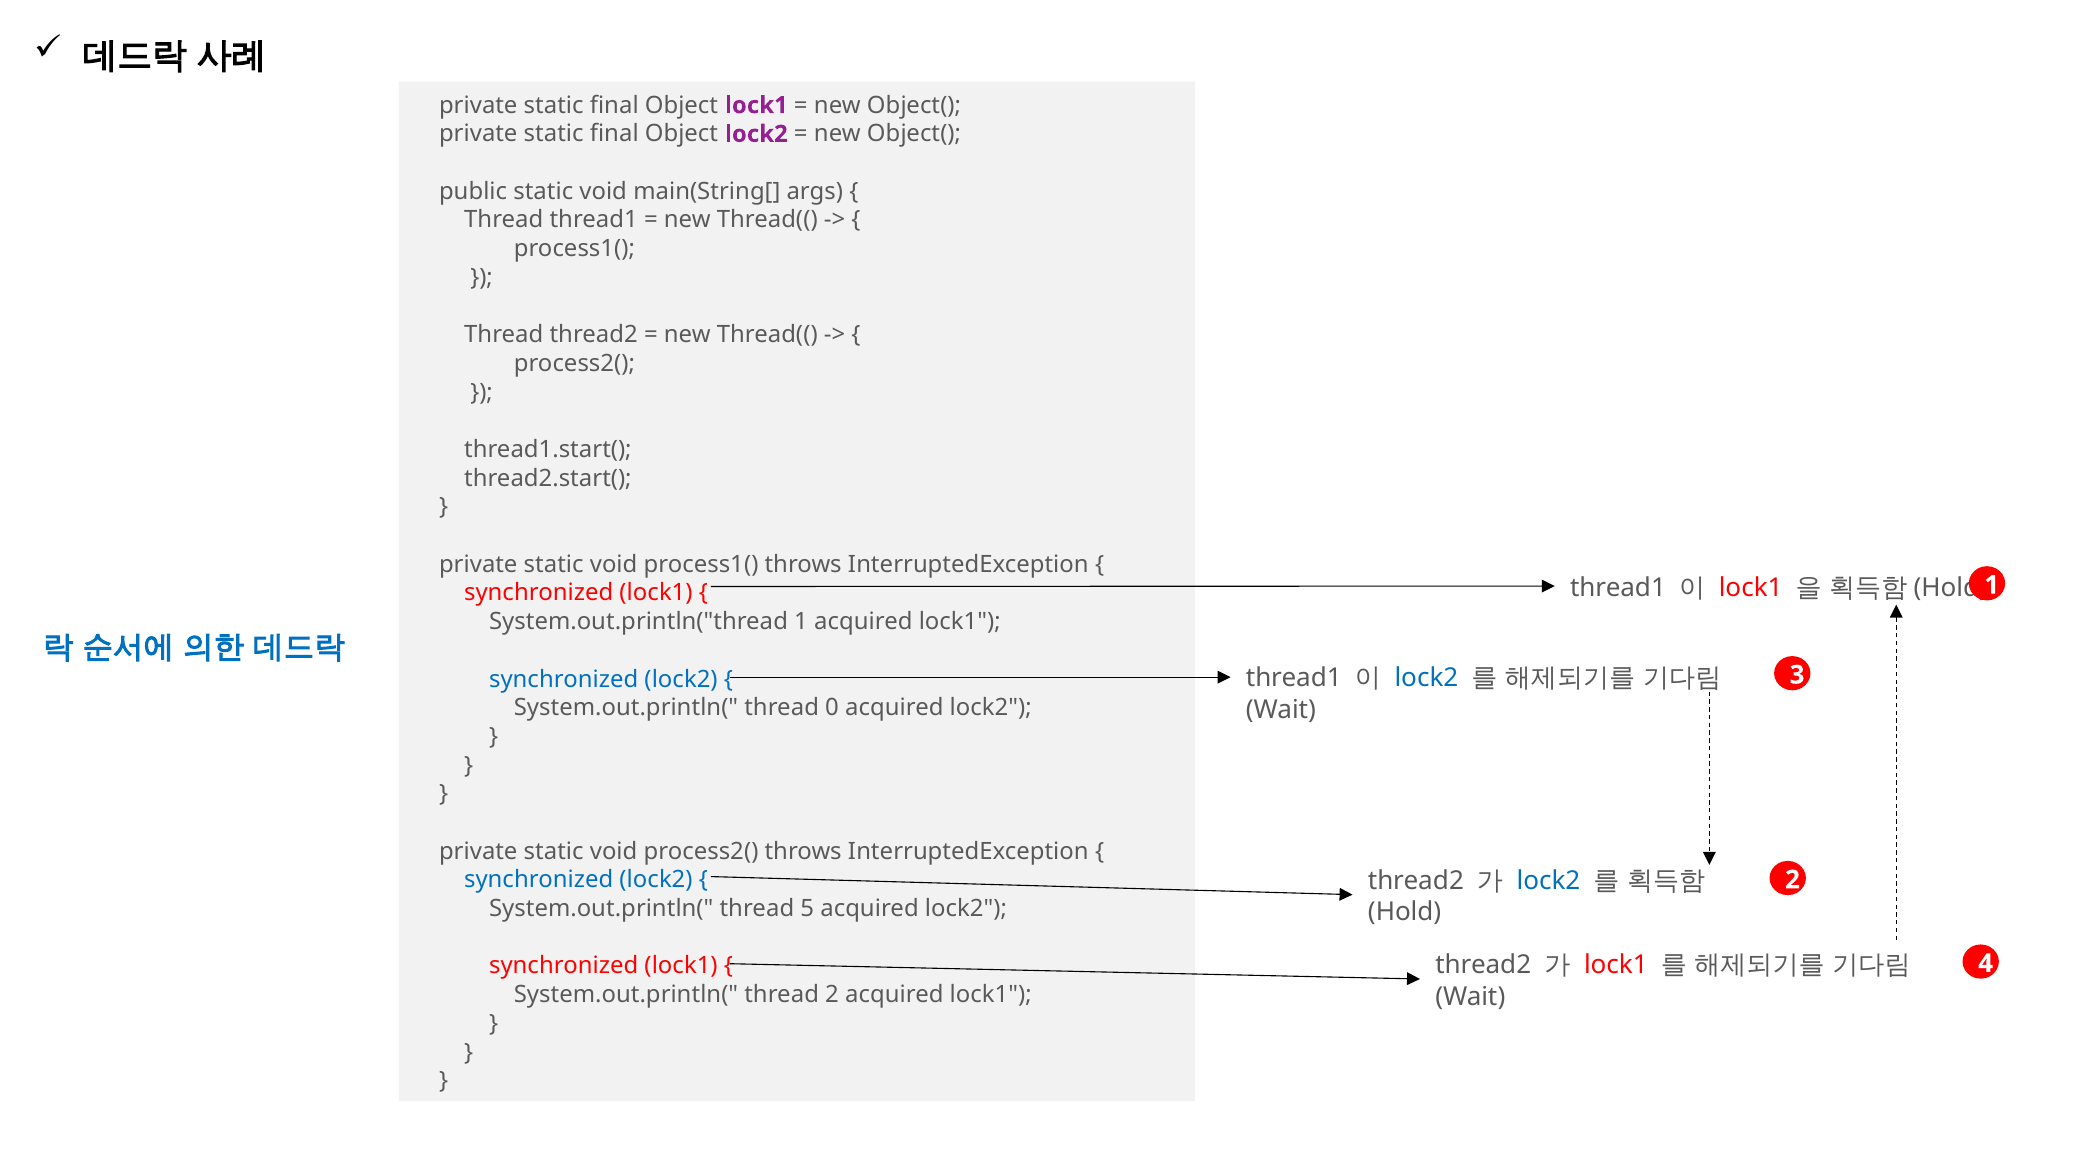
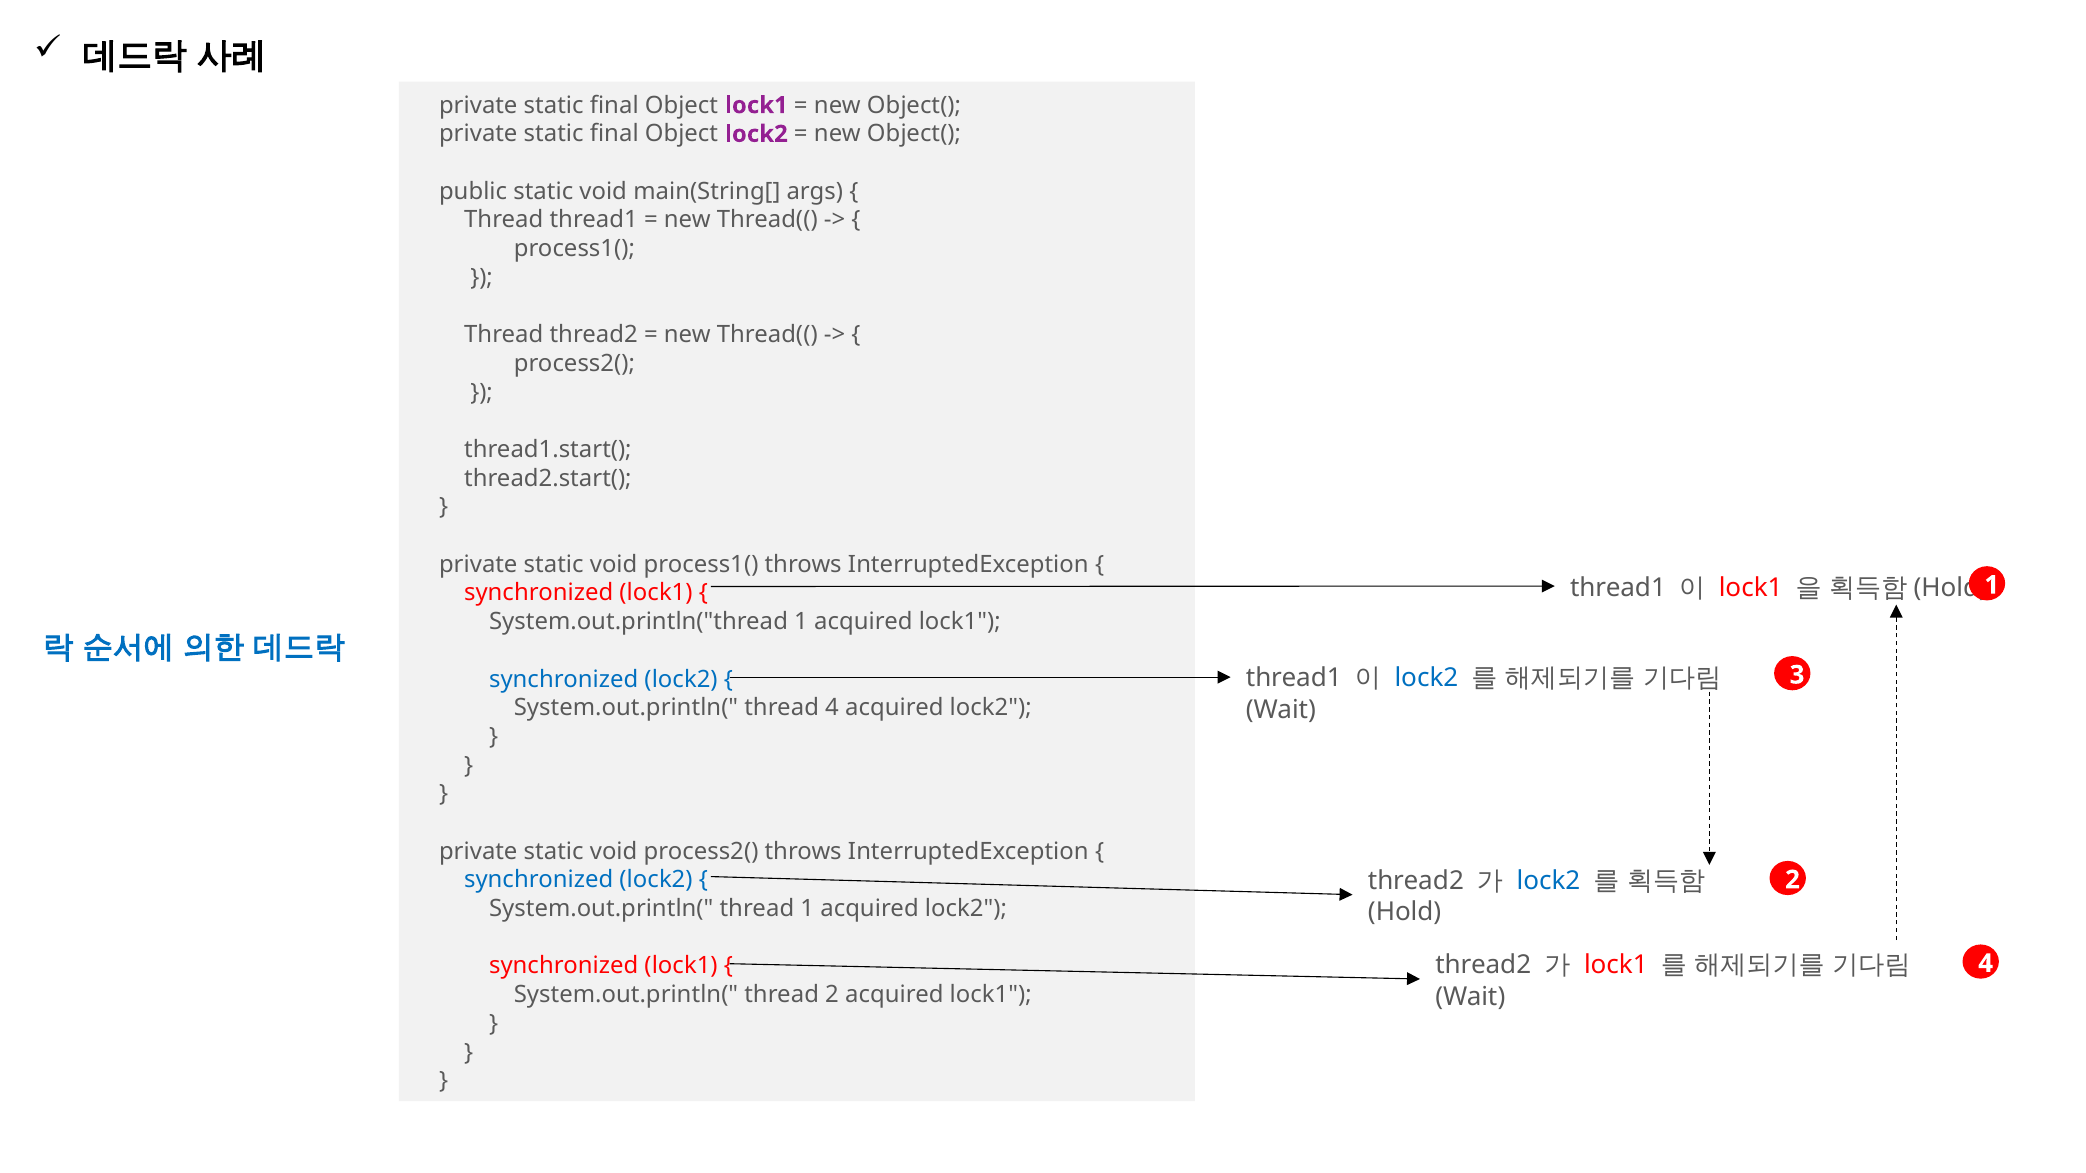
thread 0: 0 -> 4
thread 5: 5 -> 1
